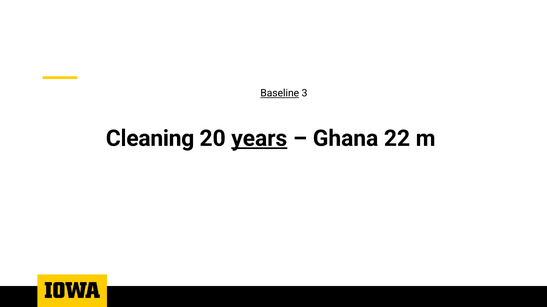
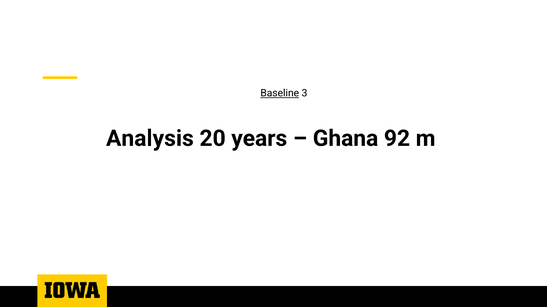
Cleaning: Cleaning -> Analysis
years underline: present -> none
22: 22 -> 92
